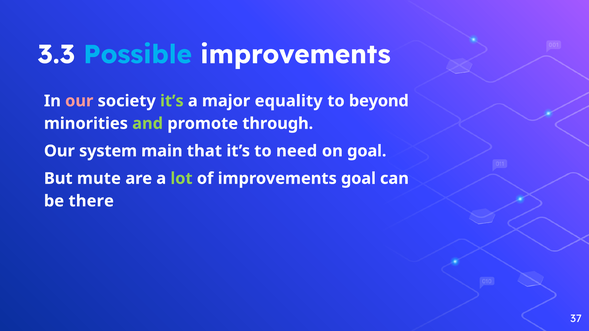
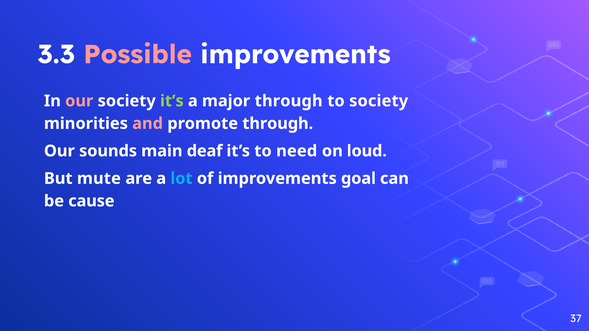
Possible colour: light blue -> pink
major equality: equality -> through
to beyond: beyond -> society
and colour: light green -> pink
system: system -> sounds
that: that -> deaf
on goal: goal -> loud
lot colour: light green -> light blue
there: there -> cause
